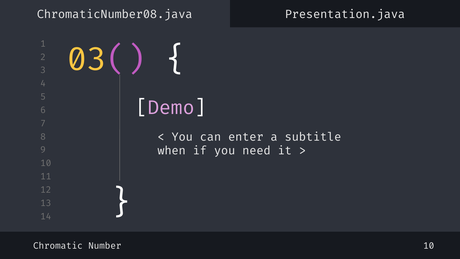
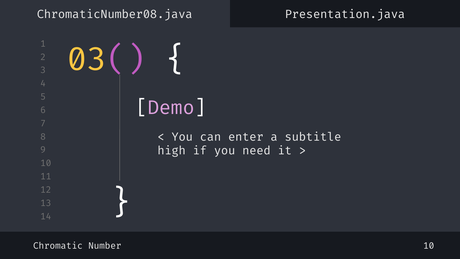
when: when -> high
